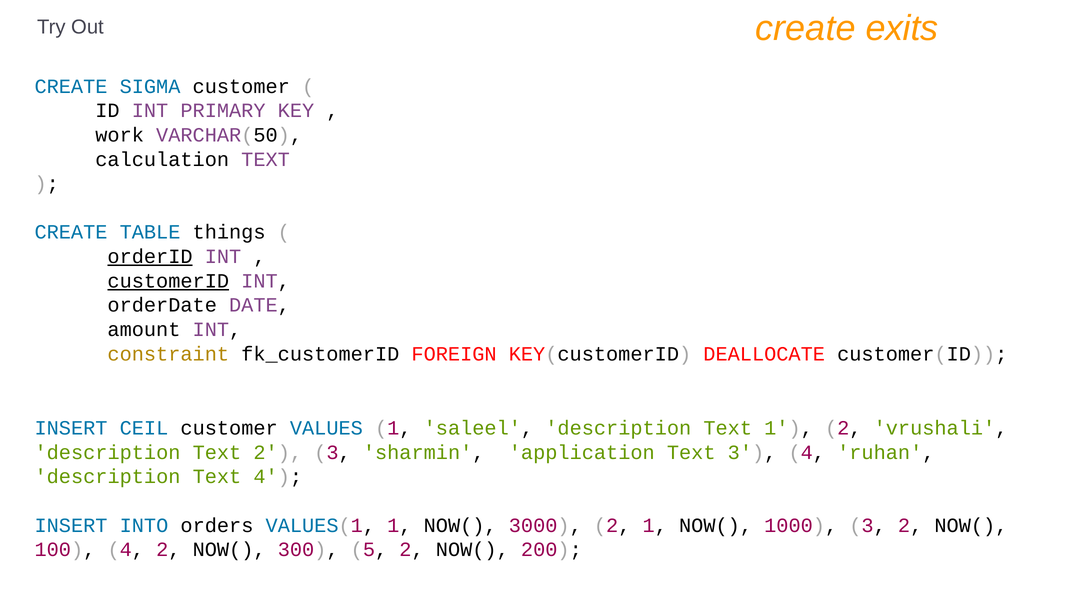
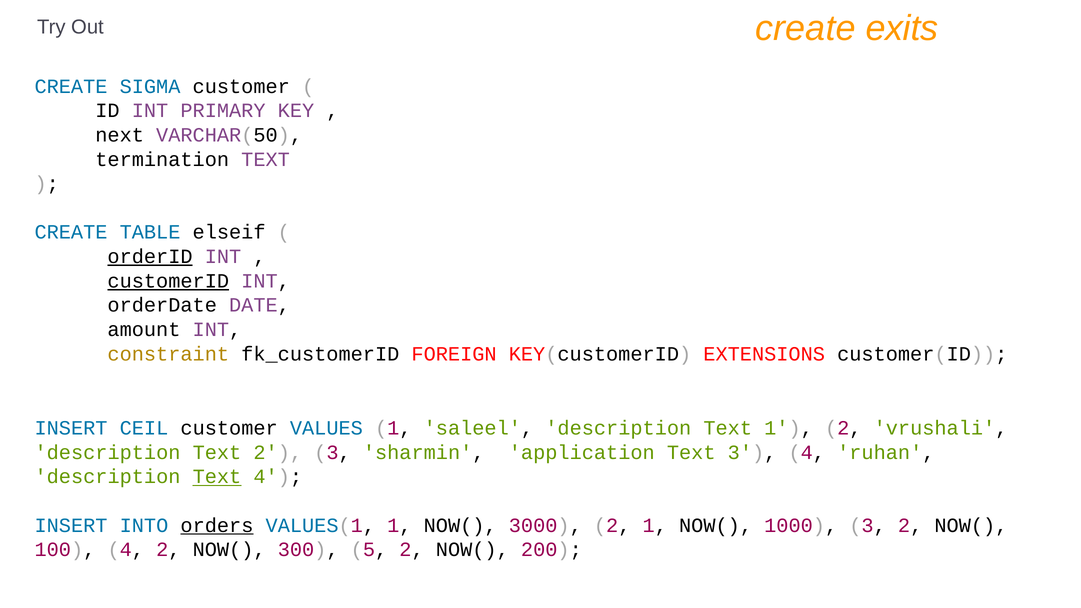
work: work -> next
calculation: calculation -> termination
things: things -> elseif
DEALLOCATE: DEALLOCATE -> EXTENSIONS
Text at (217, 477) underline: none -> present
orders underline: none -> present
